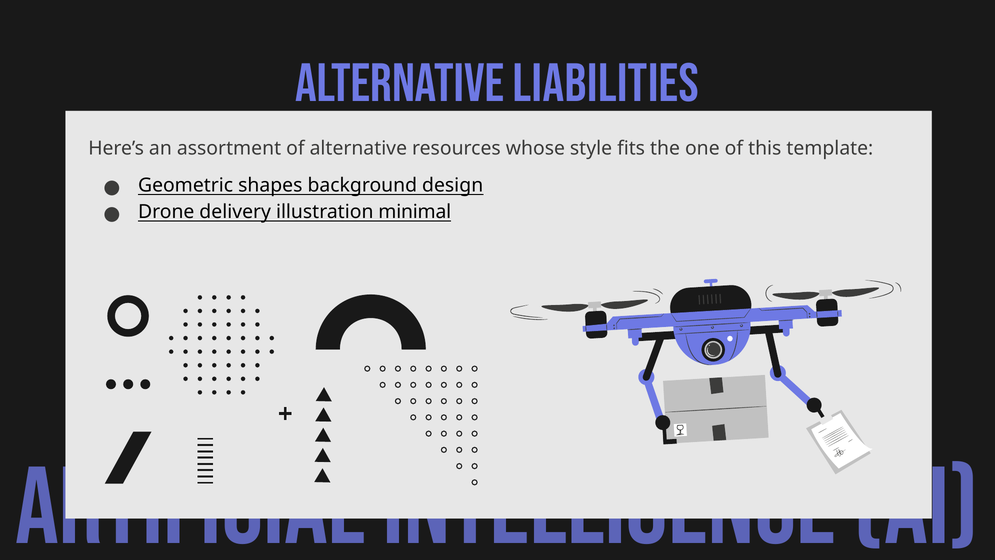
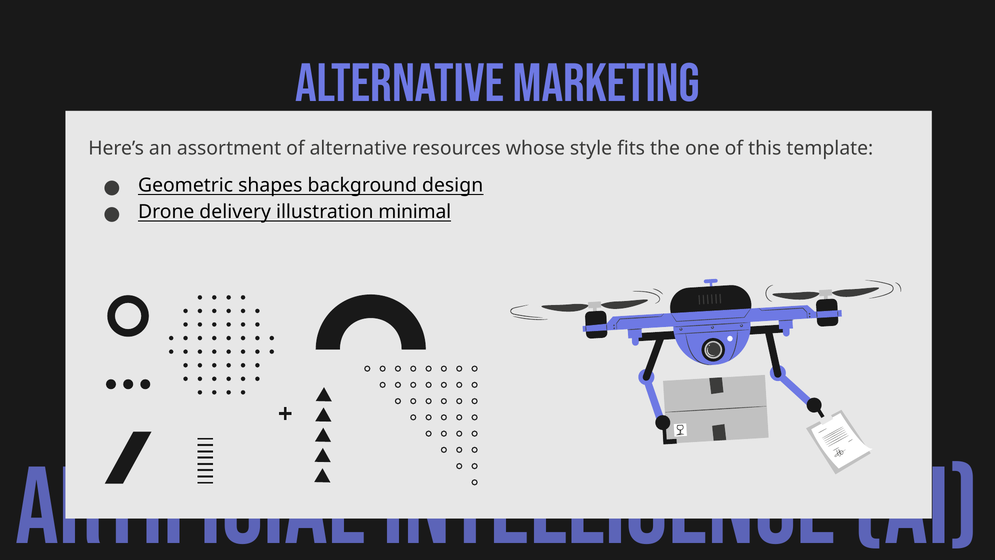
LIABILITIES: LIABILITIES -> MARKETING
